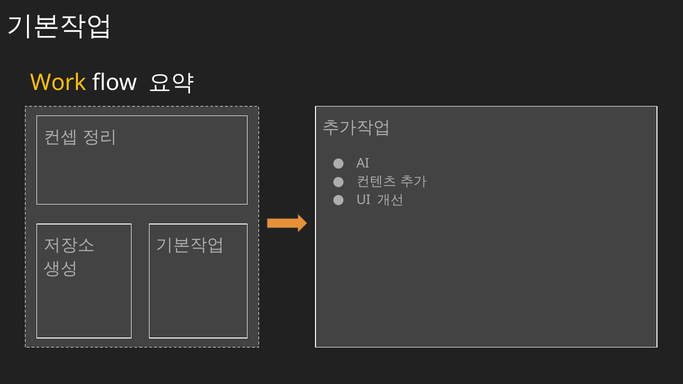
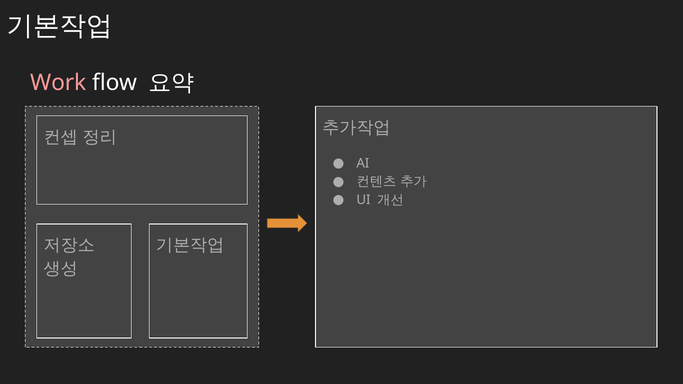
Work colour: yellow -> pink
